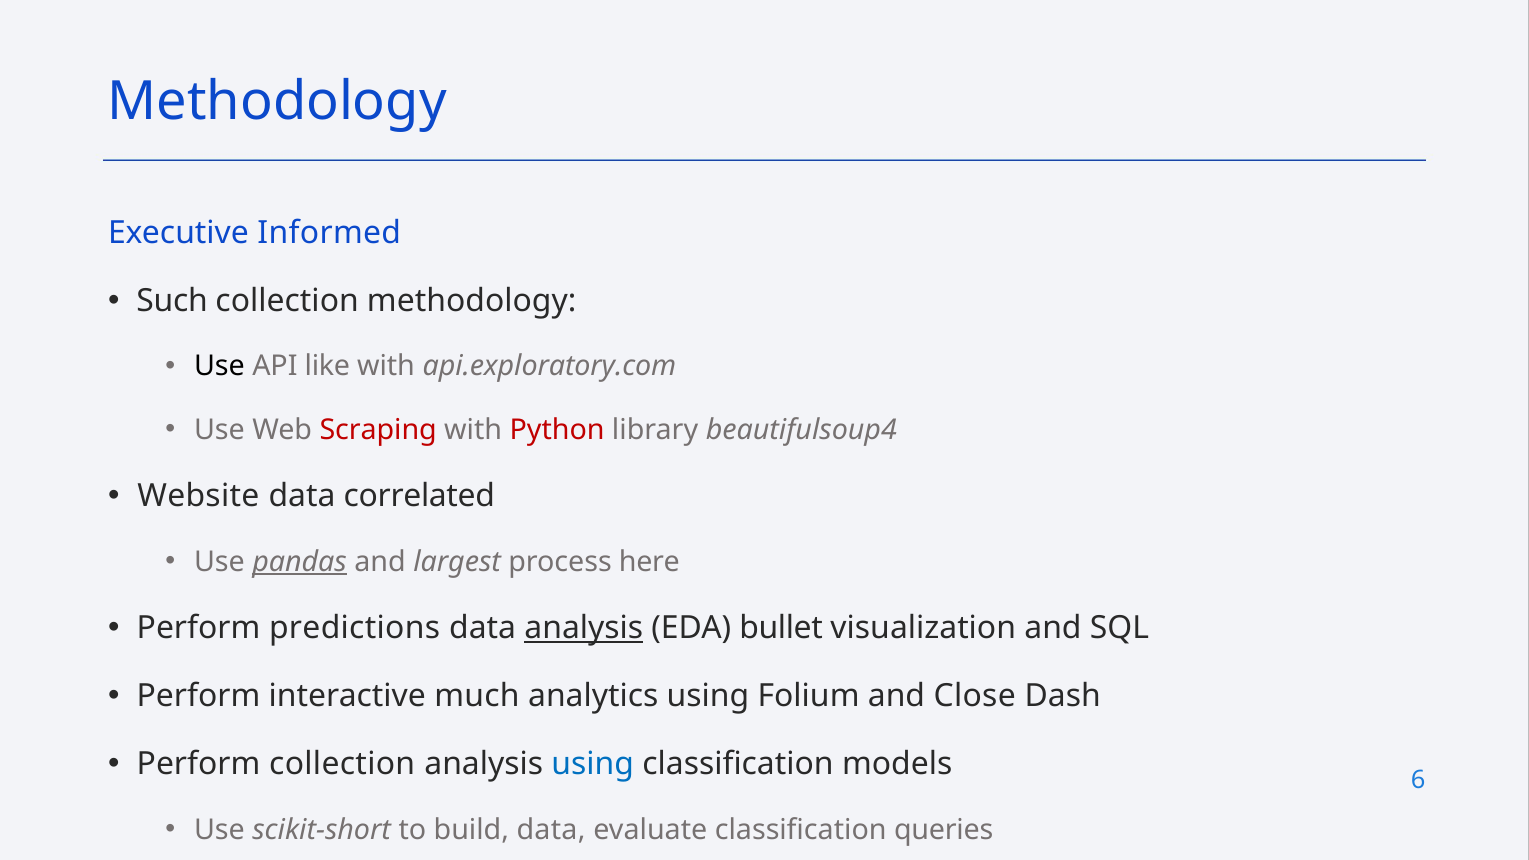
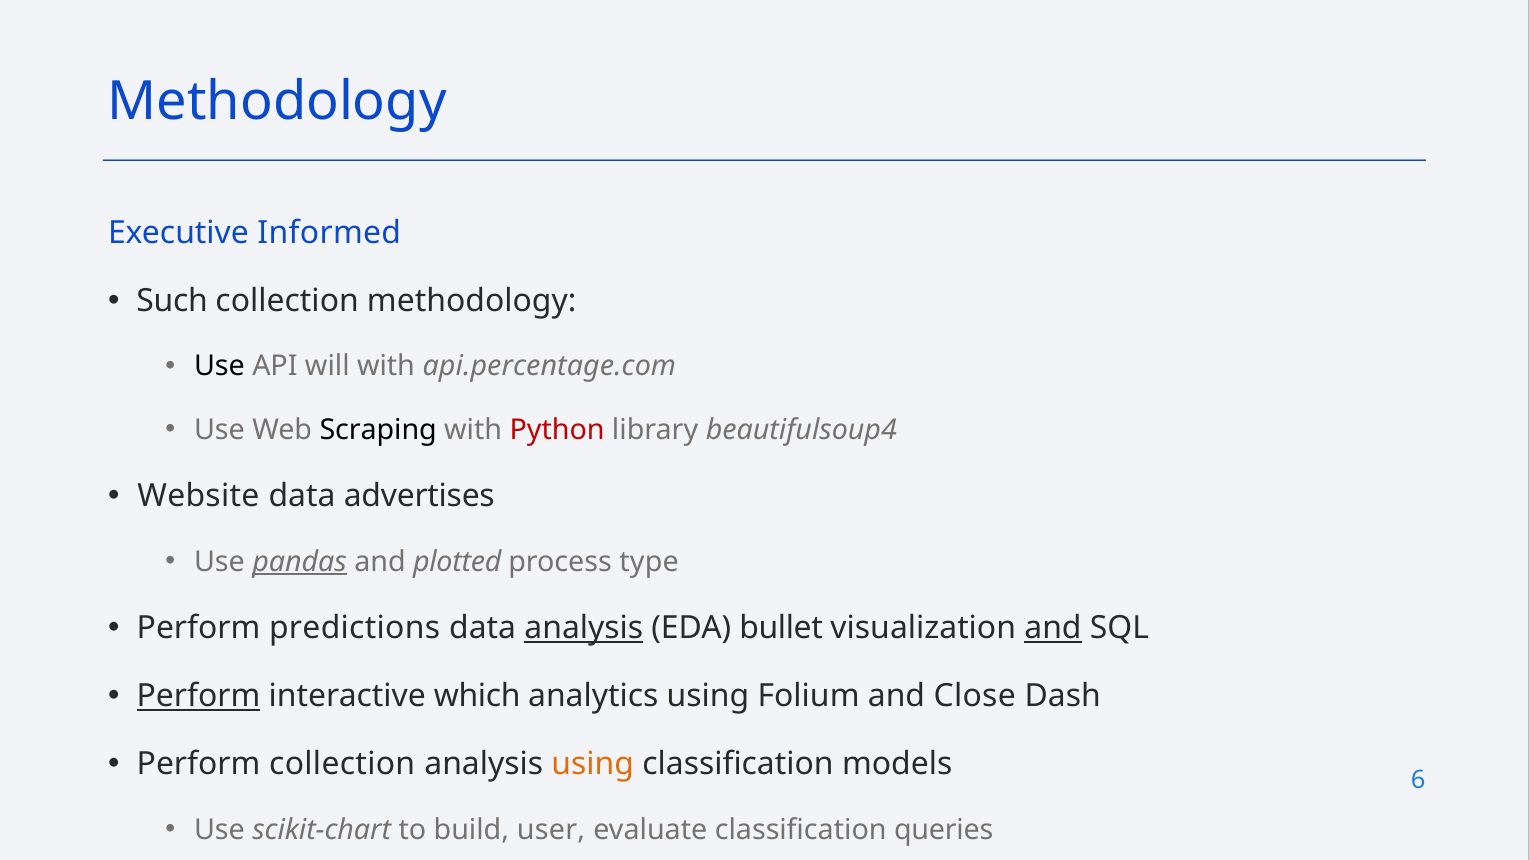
like: like -> will
api.exploratory.com: api.exploratory.com -> api.percentage.com
Scraping colour: red -> black
correlated: correlated -> advertises
largest: largest -> plotted
here: here -> type
and at (1053, 628) underline: none -> present
Perform at (199, 696) underline: none -> present
much: much -> which
using at (593, 765) colour: blue -> orange
scikit-short: scikit-short -> scikit-chart
build data: data -> user
